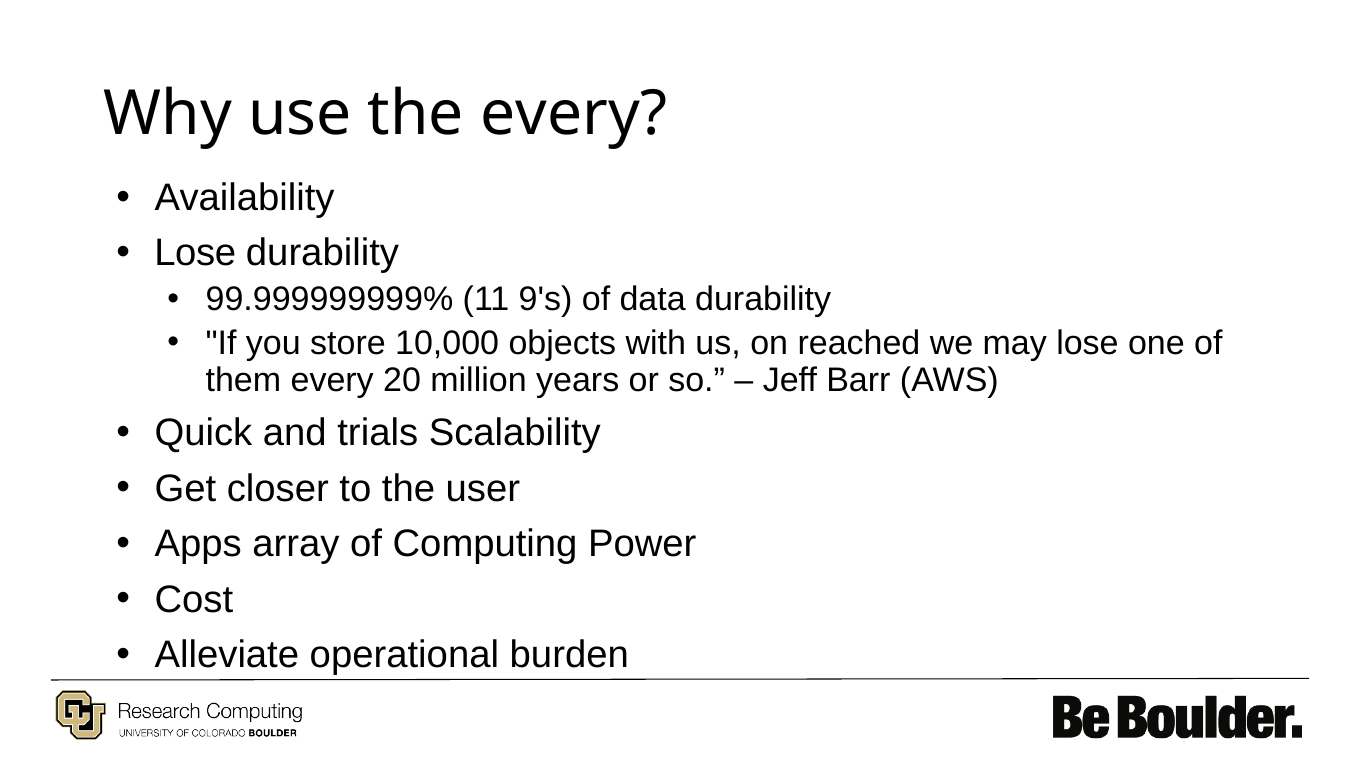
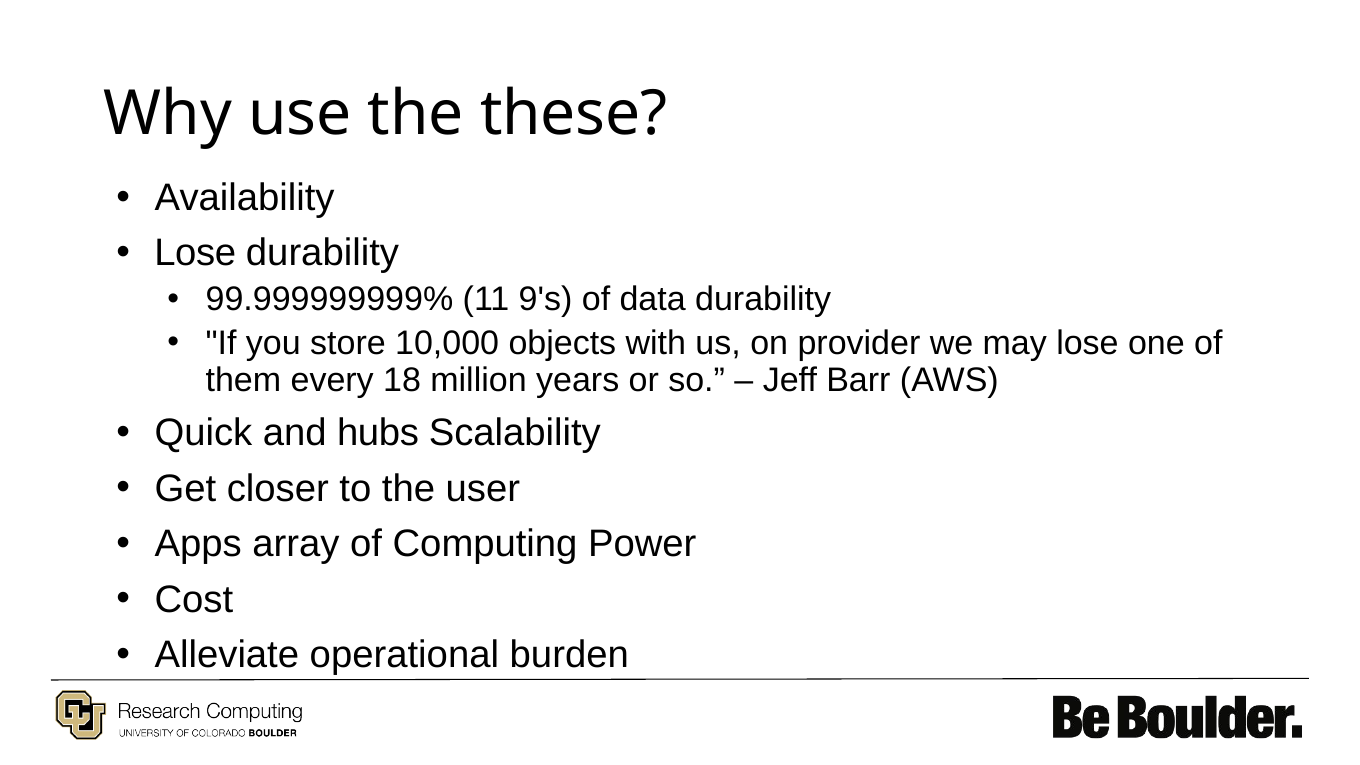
the every: every -> these
reached: reached -> provider
20: 20 -> 18
trials: trials -> hubs
